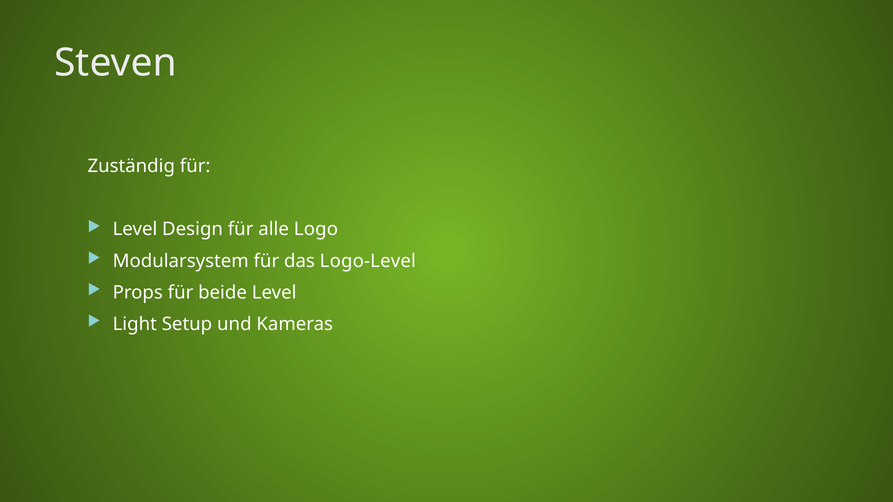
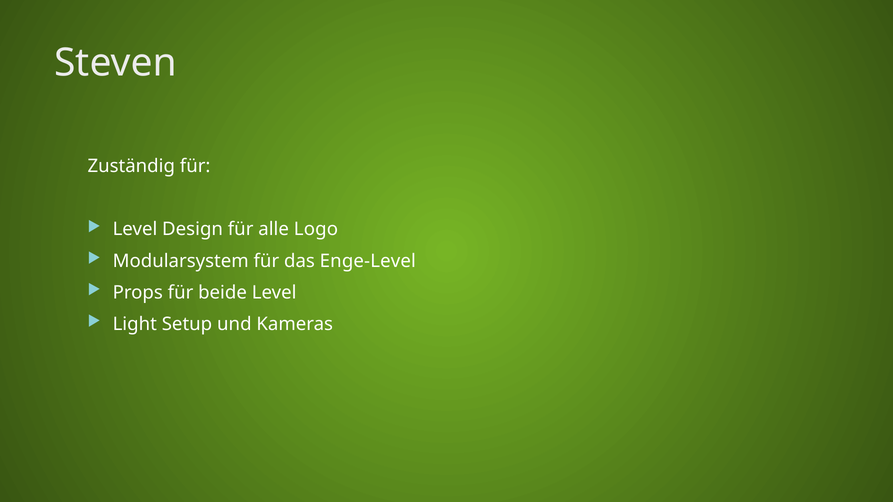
Logo-Level: Logo-Level -> Enge-Level
